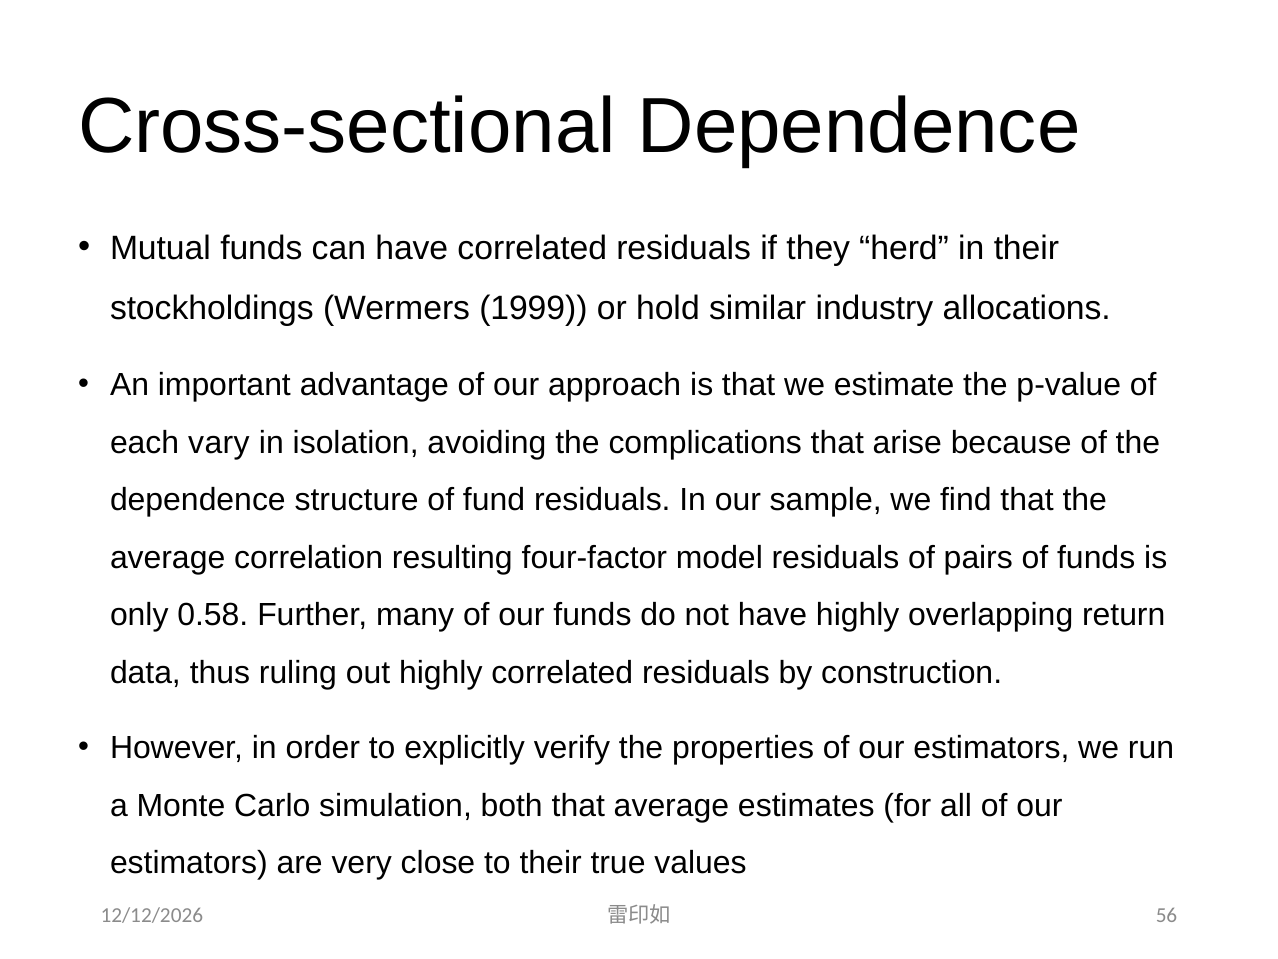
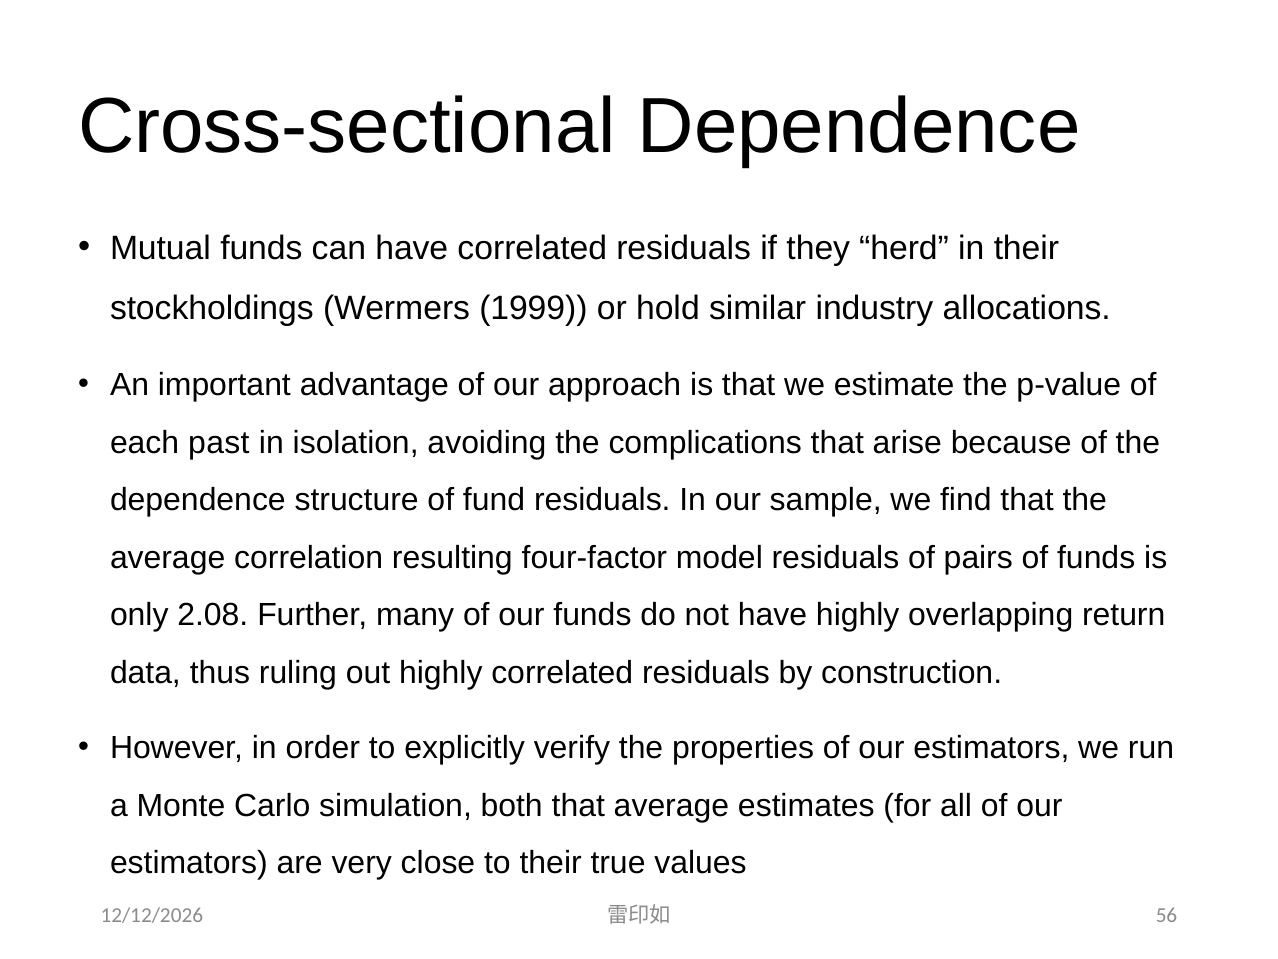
vary: vary -> past
0.58: 0.58 -> 2.08
